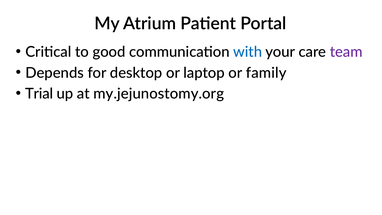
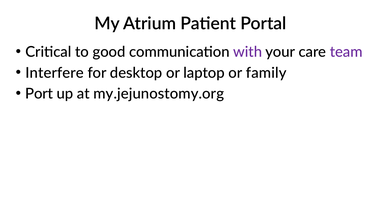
with colour: blue -> purple
Depends: Depends -> Interfere
Trial: Trial -> Port
